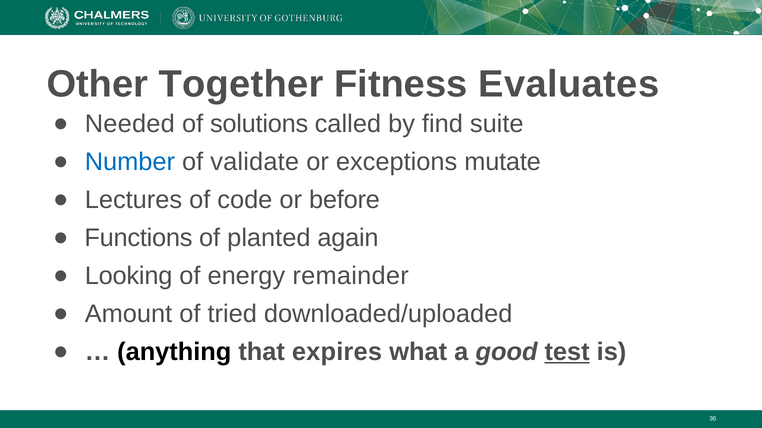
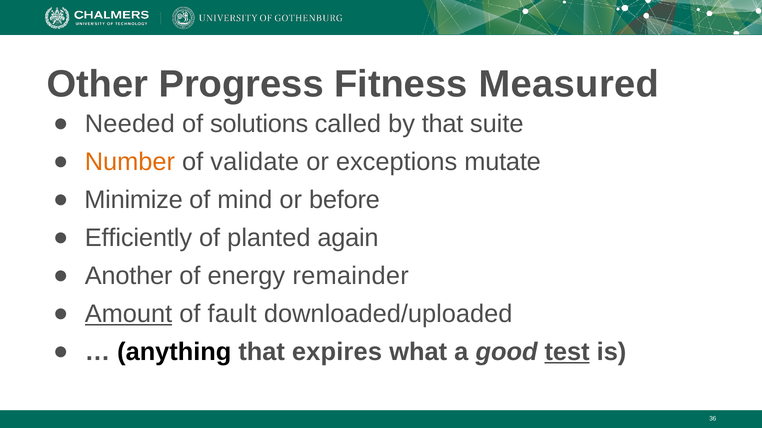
Together: Together -> Progress
Evaluates: Evaluates -> Measured
by find: find -> that
Number colour: blue -> orange
Lectures: Lectures -> Minimize
code: code -> mind
Functions: Functions -> Efficiently
Looking: Looking -> Another
Amount underline: none -> present
tried: tried -> fault
